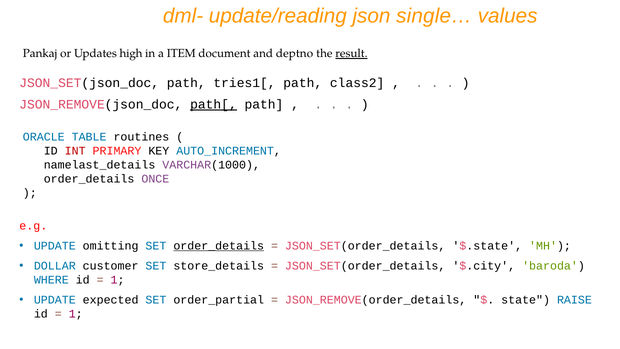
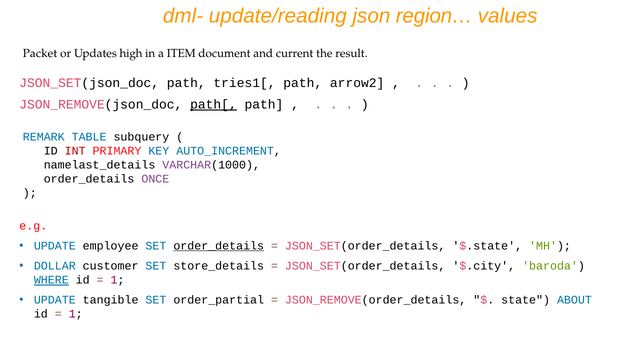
single…: single… -> region…
Pankaj: Pankaj -> Packet
deptno: deptno -> current
result underline: present -> none
class2: class2 -> arrow2
ORACLE: ORACLE -> REMARK
routines: routines -> subquery
KEY colour: black -> blue
omitting: omitting -> employee
WHERE underline: none -> present
expected: expected -> tangible
RAISE: RAISE -> ABOUT
